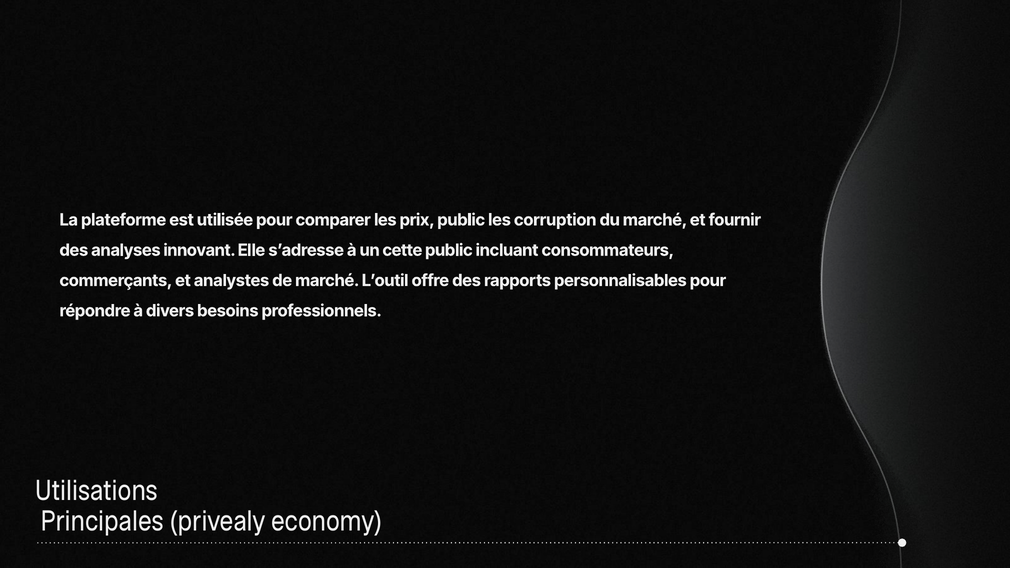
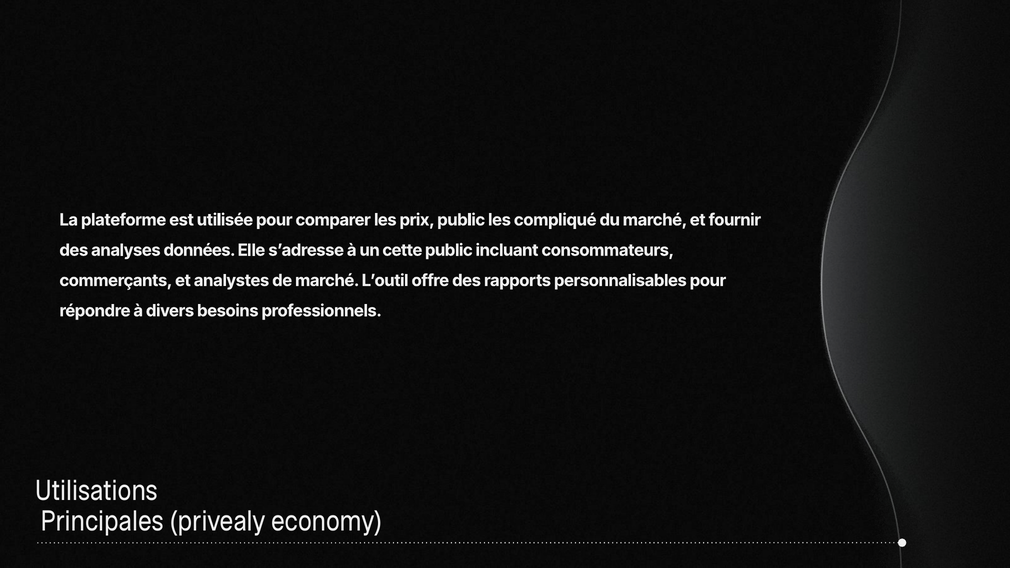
corruption: corruption -> compliqué
innovant: innovant -> données
